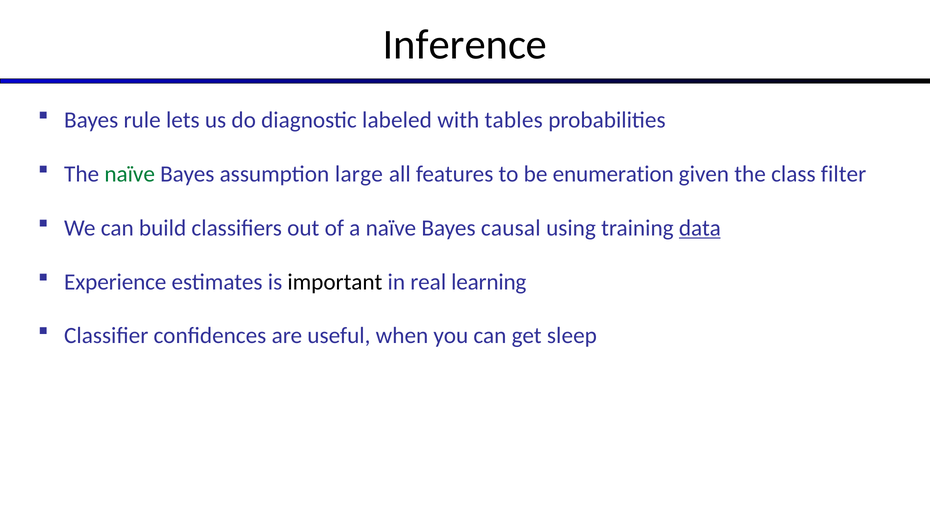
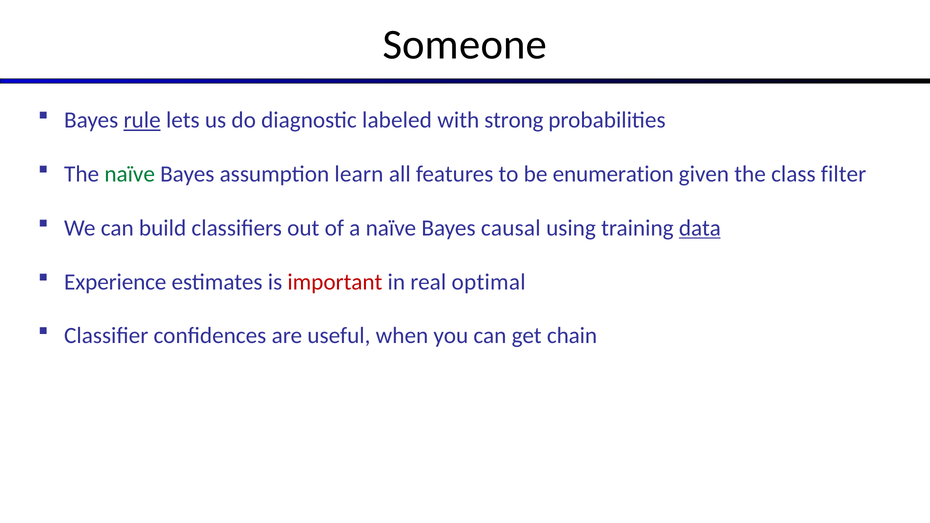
Inference: Inference -> Someone
rule underline: none -> present
tables: tables -> strong
large: large -> learn
important colour: black -> red
learning: learning -> optimal
sleep: sleep -> chain
